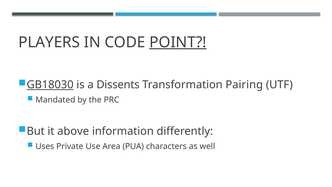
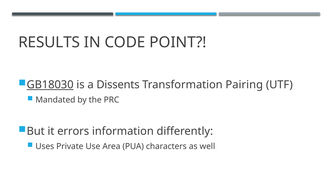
PLAYERS: PLAYERS -> RESULTS
POINT underline: present -> none
above: above -> errors
